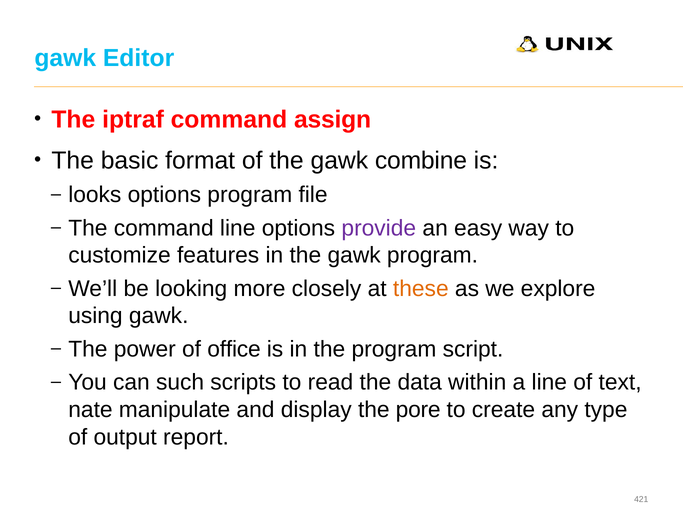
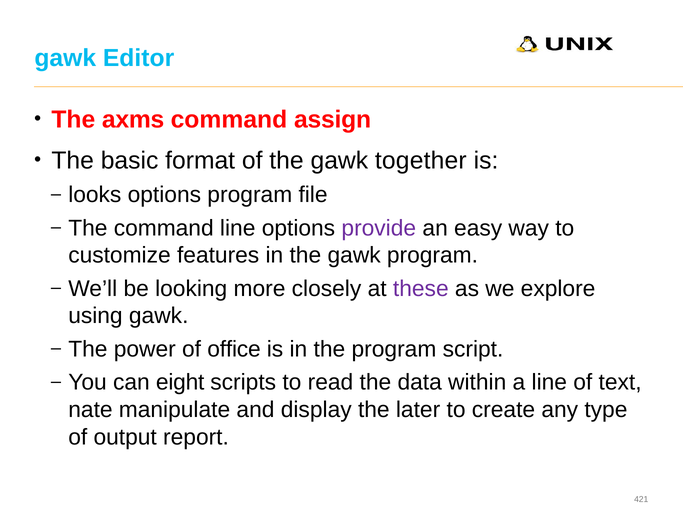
iptraf: iptraf -> axms
combine: combine -> together
these colour: orange -> purple
such: such -> eight
pore: pore -> later
